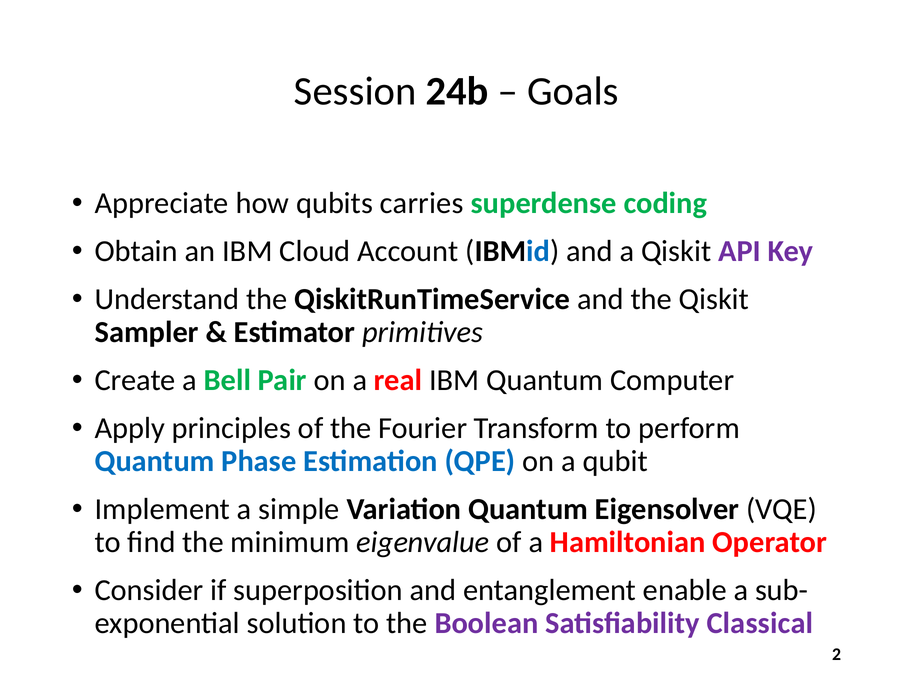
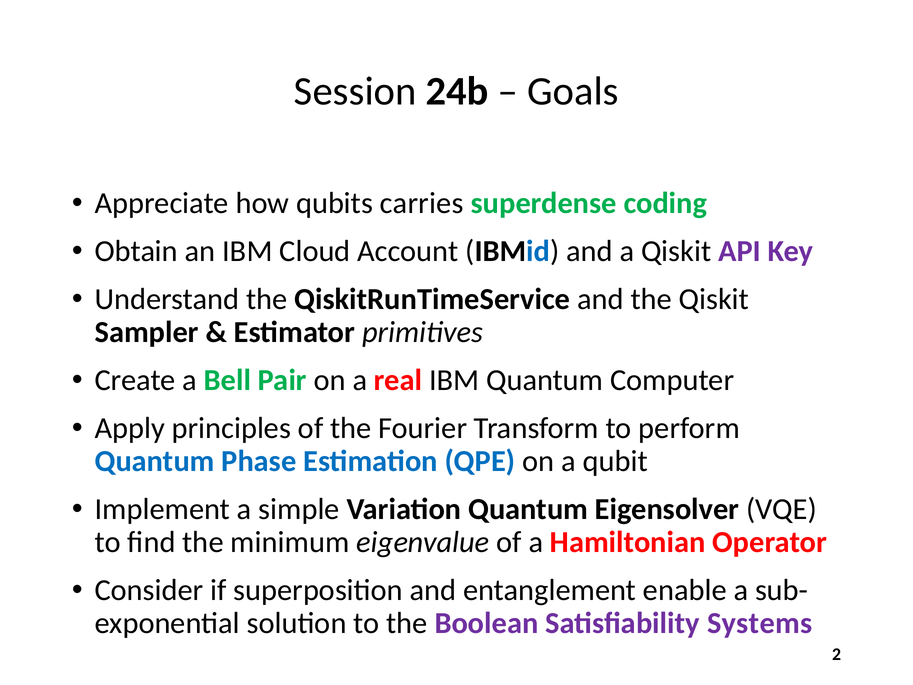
Classical: Classical -> Systems
